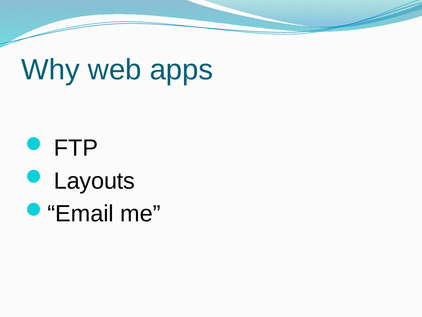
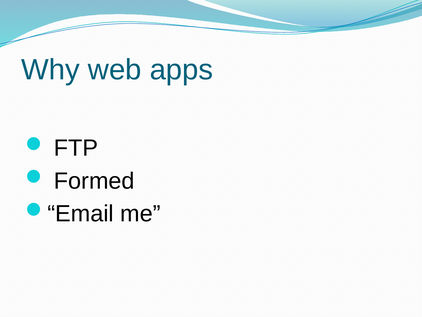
Layouts: Layouts -> Formed
